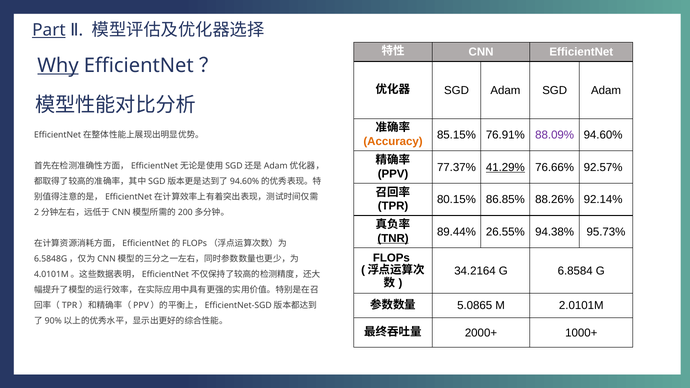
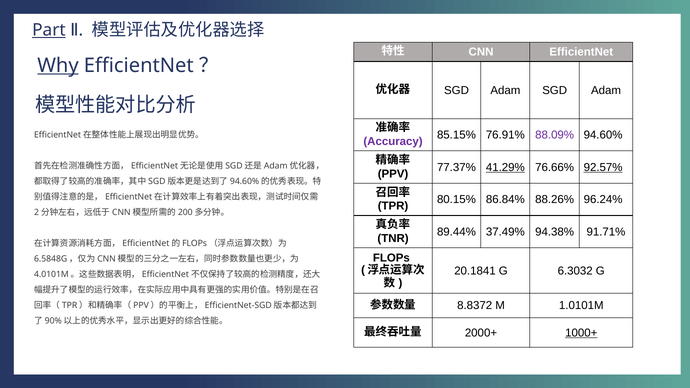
Accuracy colour: orange -> purple
92.57% underline: none -> present
86.85%: 86.85% -> 86.84%
92.14%: 92.14% -> 96.24%
26.55%: 26.55% -> 37.49%
95.73%: 95.73% -> 91.71%
TNR underline: present -> none
34.2164: 34.2164 -> 20.1841
6.8584: 6.8584 -> 6.3032
5.0865: 5.0865 -> 8.8372
2.0101M: 2.0101M -> 1.0101M
1000+ underline: none -> present
